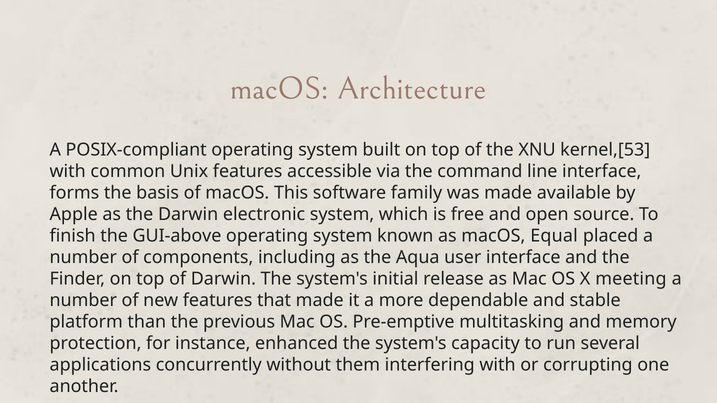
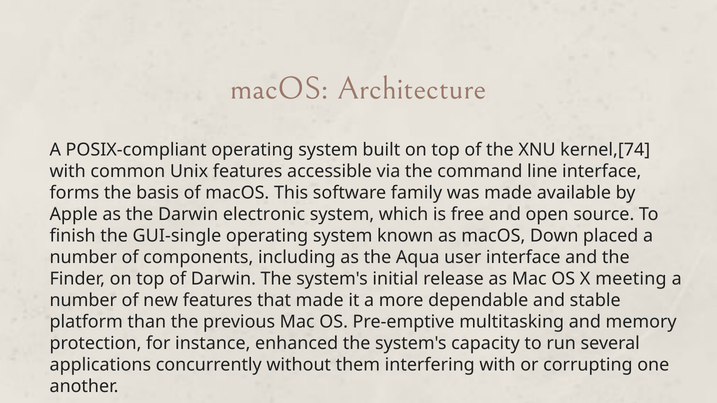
kernel,[53: kernel,[53 -> kernel,[74
GUI-above: GUI-above -> GUI-single
Equal: Equal -> Down
